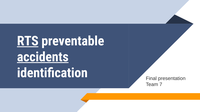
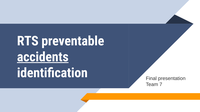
RTS underline: present -> none
